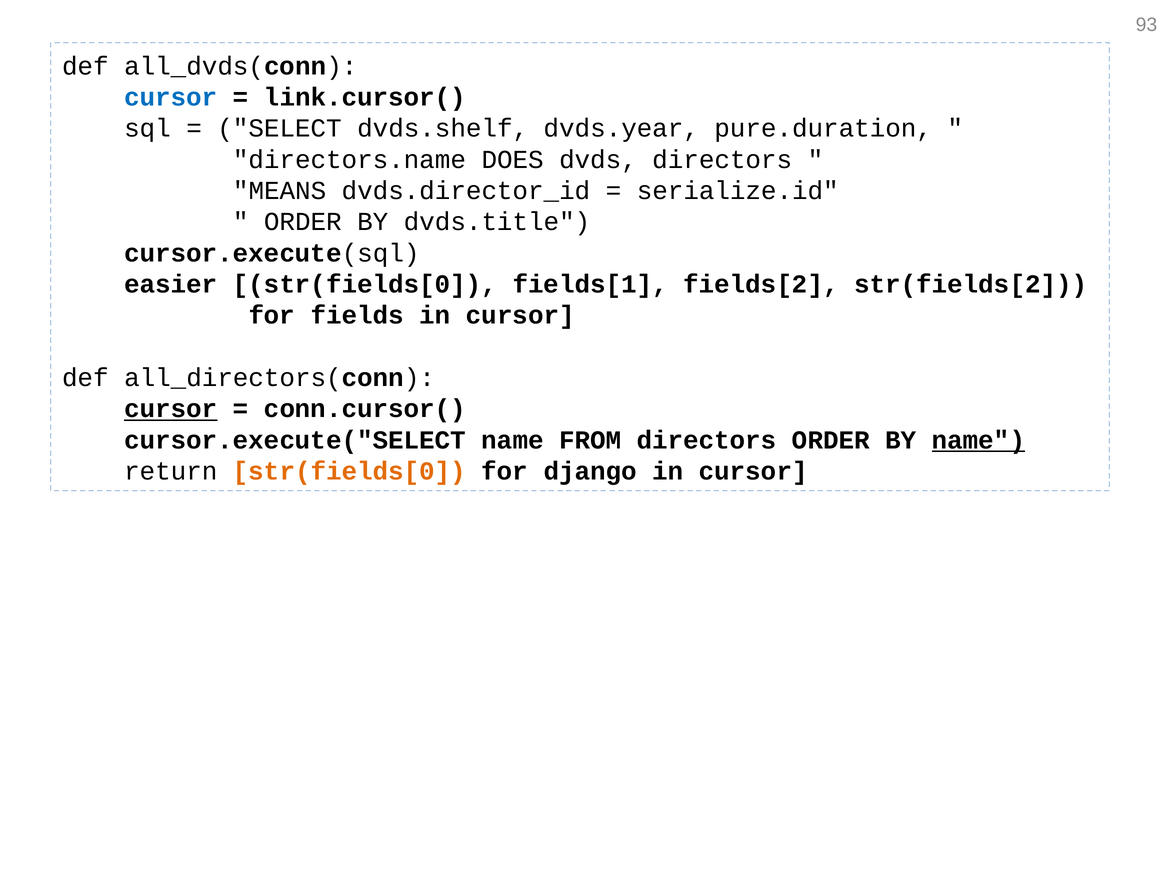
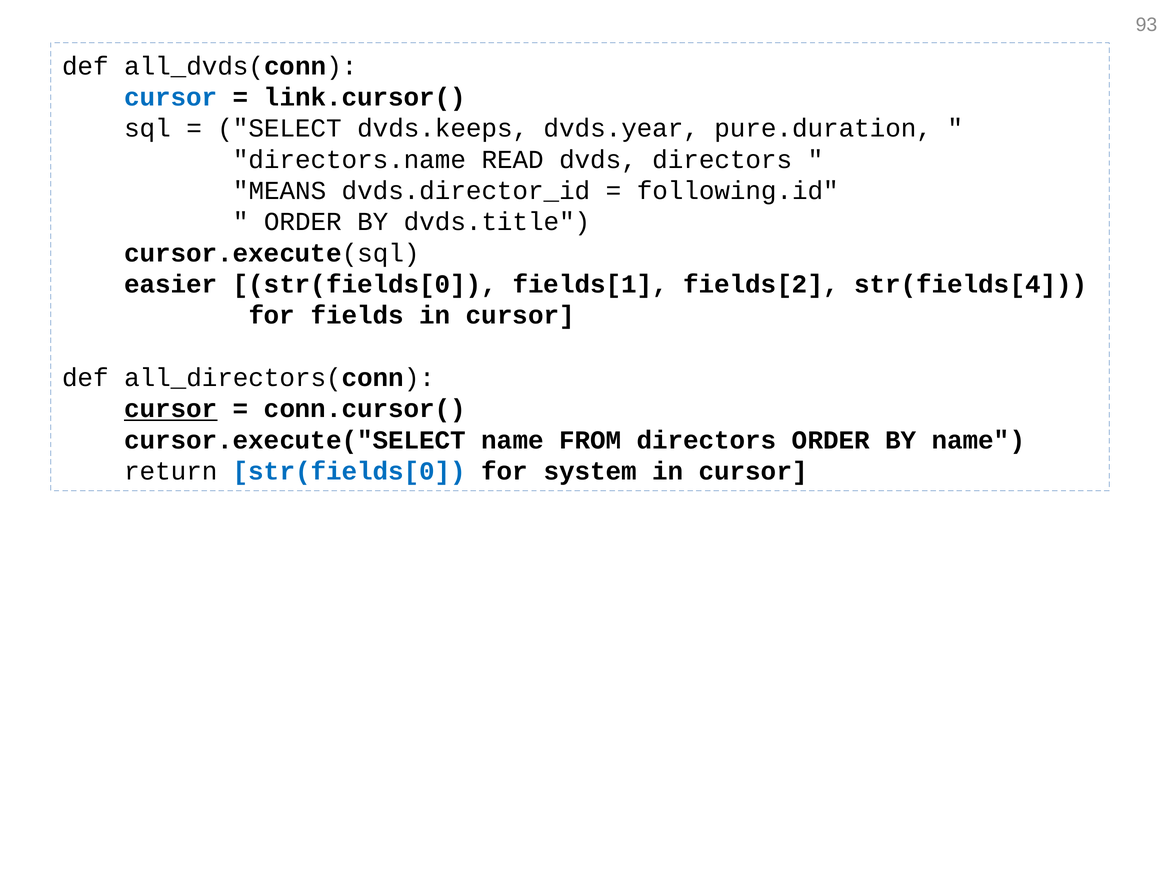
dvds.shelf: dvds.shelf -> dvds.keeps
DOES: DOES -> READ
serialize.id: serialize.id -> following.id
str(fields[2: str(fields[2 -> str(fields[4
name at (978, 440) underline: present -> none
str(fields[0 at (349, 471) colour: orange -> blue
django: django -> system
